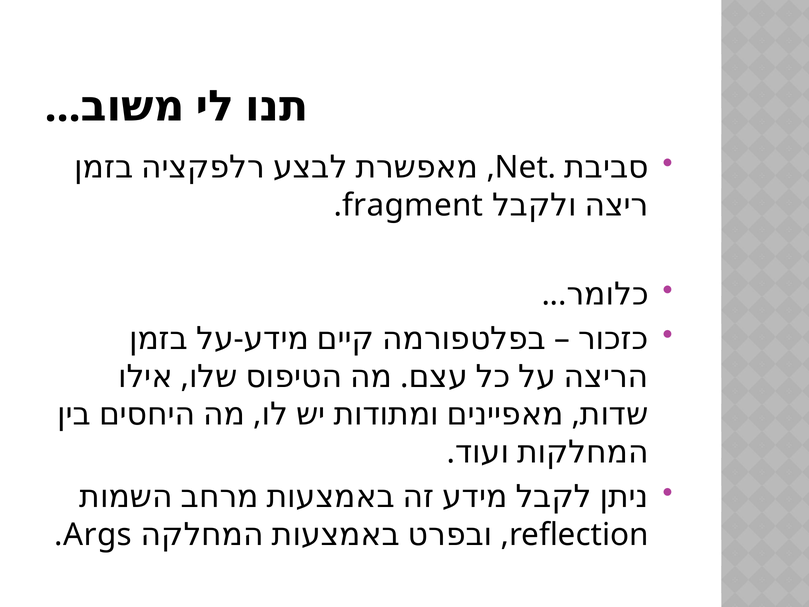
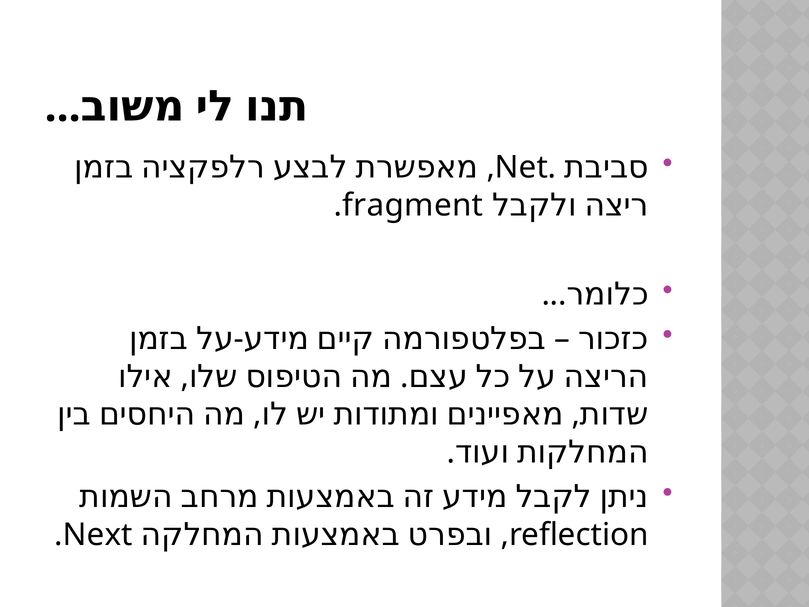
Args: Args -> Next
